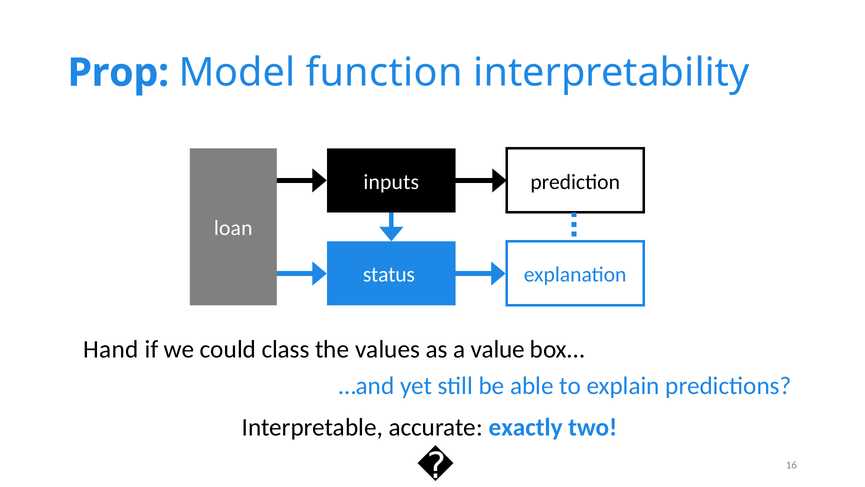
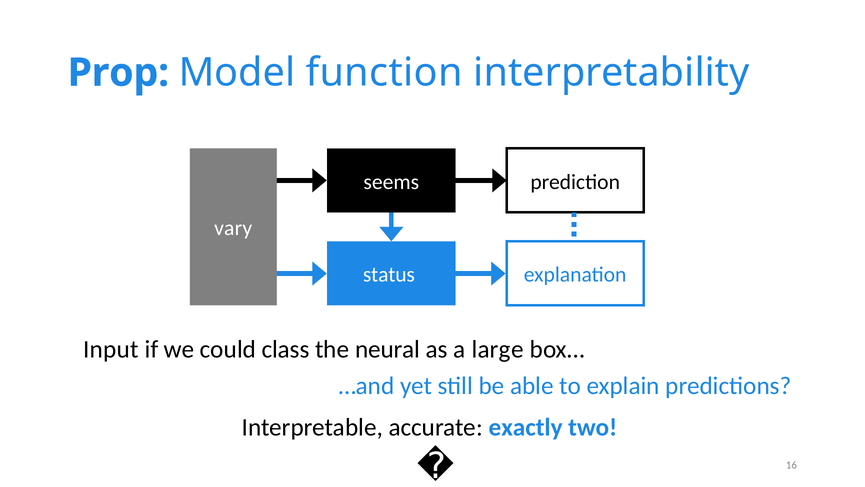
inputs: inputs -> seems
loan: loan -> vary
Hand: Hand -> Input
values: values -> neural
value: value -> large
